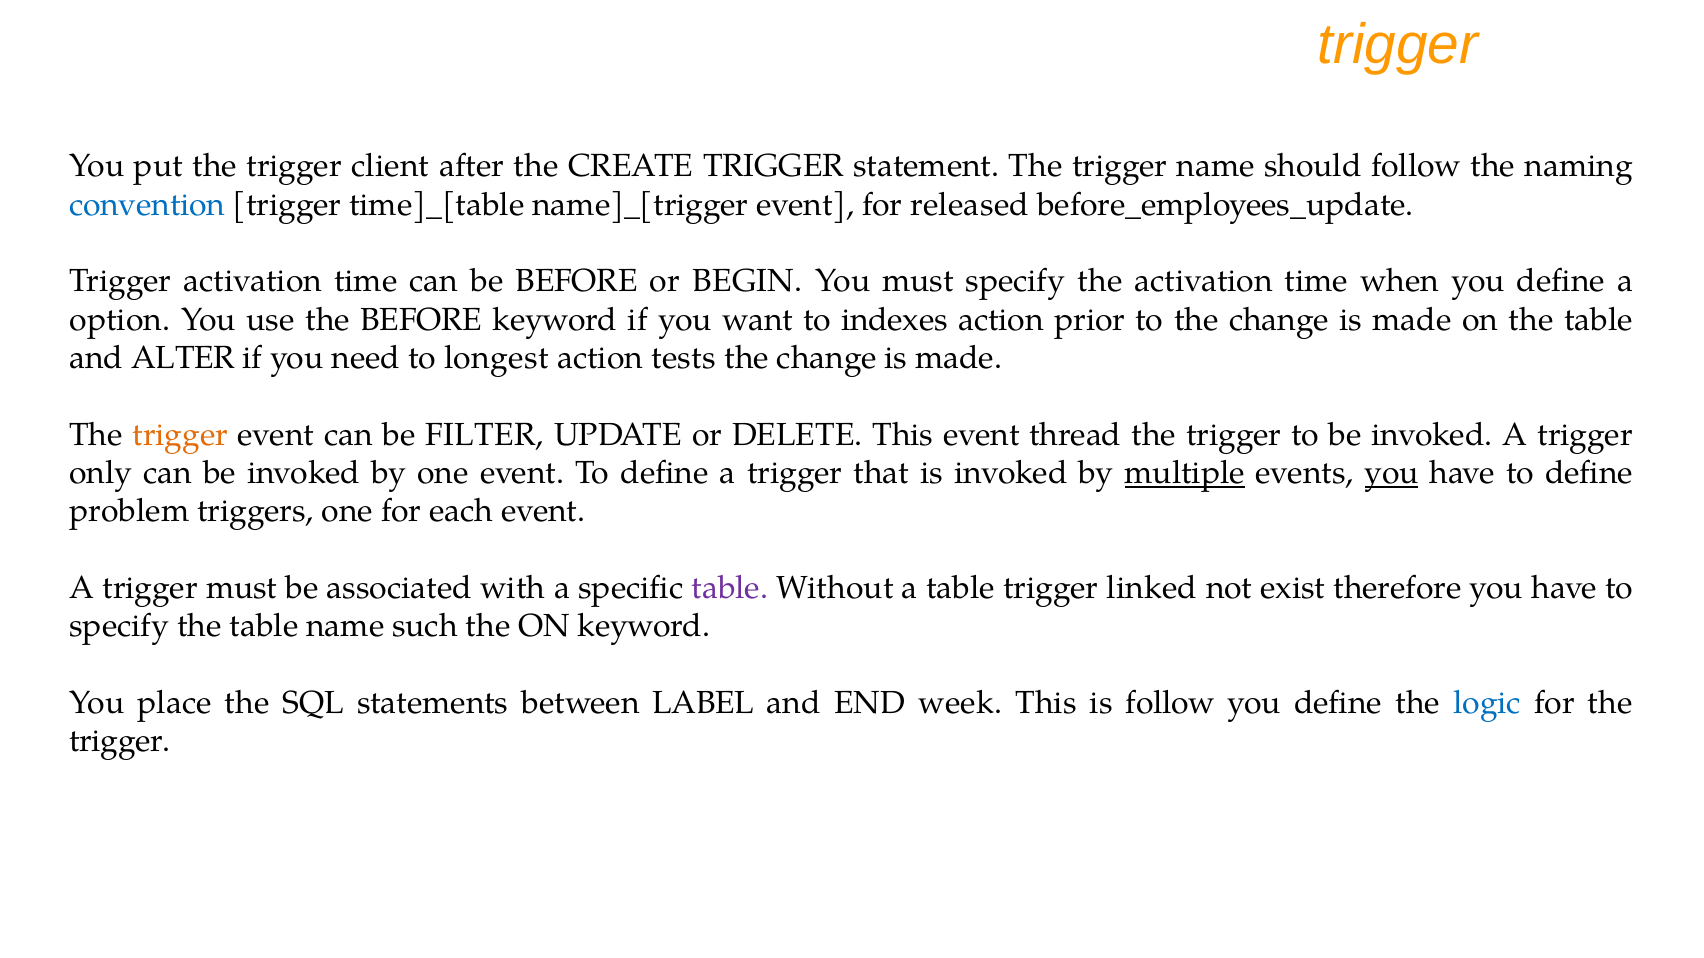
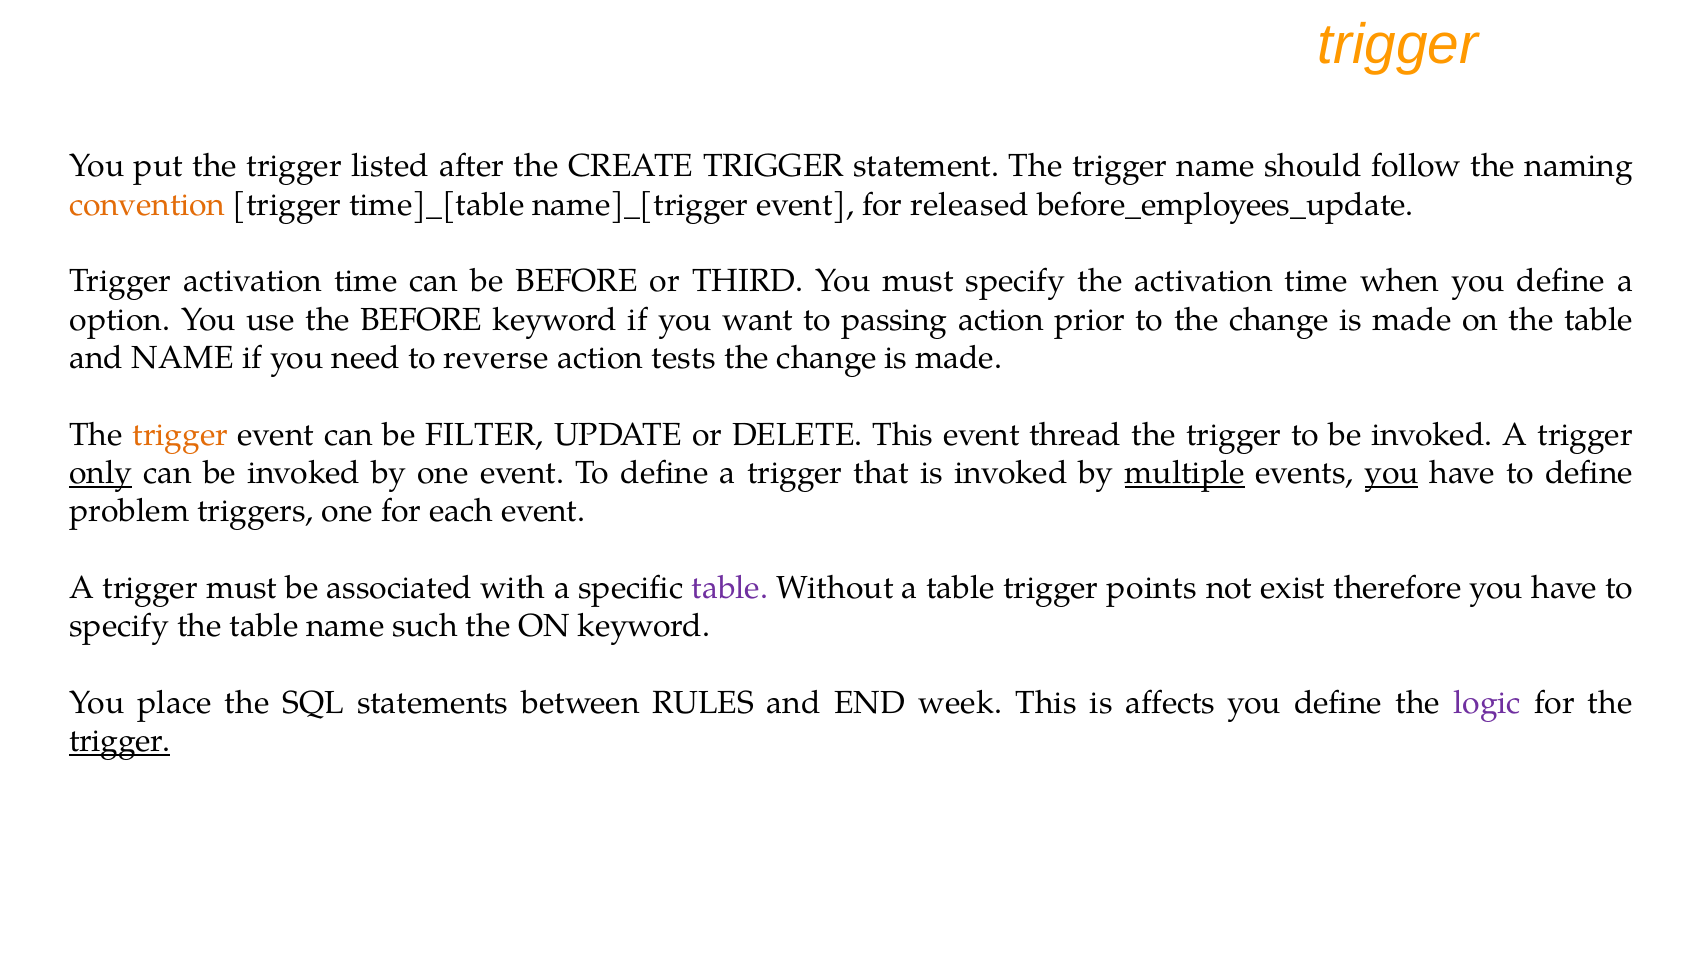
client: client -> listed
convention colour: blue -> orange
BEGIN: BEGIN -> THIRD
indexes: indexes -> passing
and ALTER: ALTER -> NAME
longest: longest -> reverse
only underline: none -> present
linked: linked -> points
LABEL: LABEL -> RULES
is follow: follow -> affects
logic colour: blue -> purple
trigger at (120, 742) underline: none -> present
